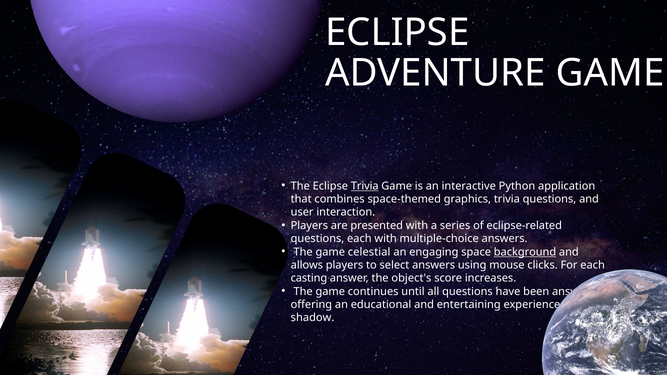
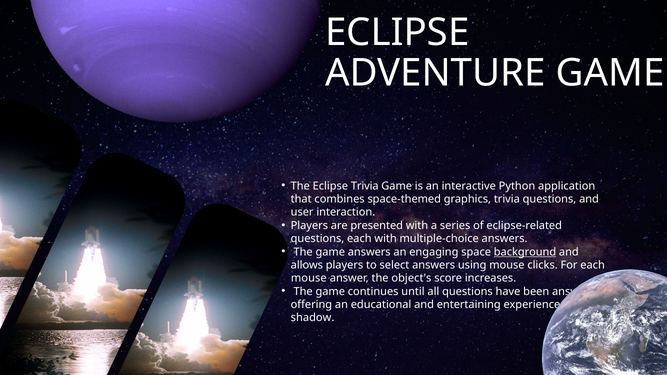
Trivia at (365, 186) underline: present -> none
game celestial: celestial -> answers
casting at (309, 278): casting -> mouse
